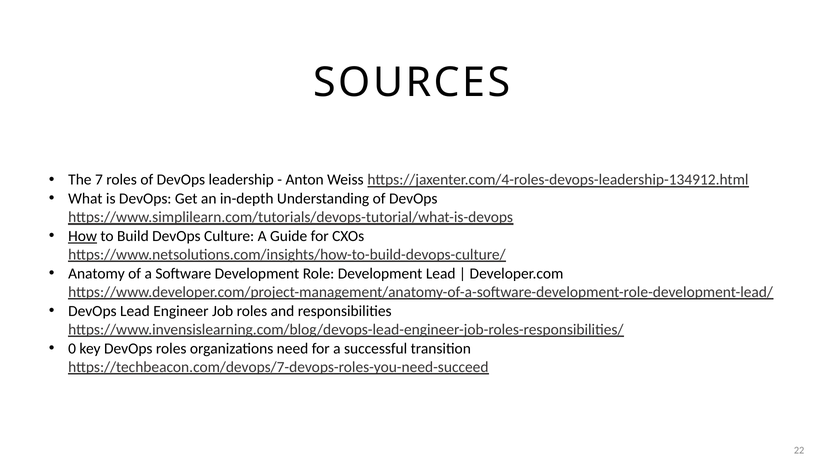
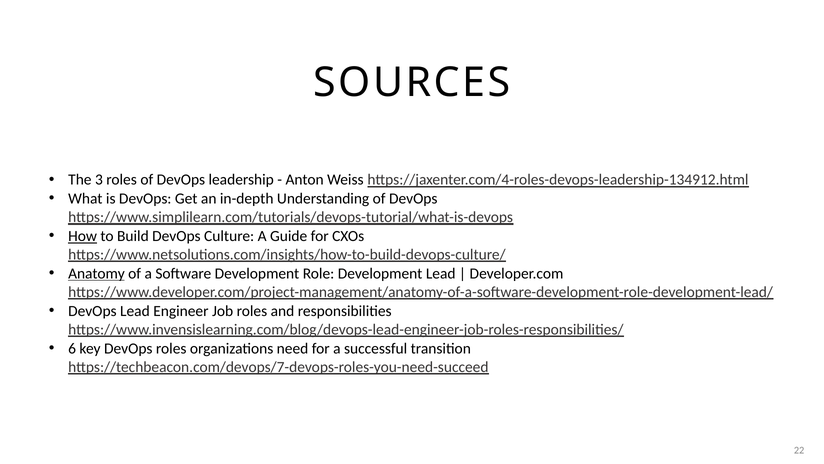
7: 7 -> 3
Anatomy underline: none -> present
0: 0 -> 6
